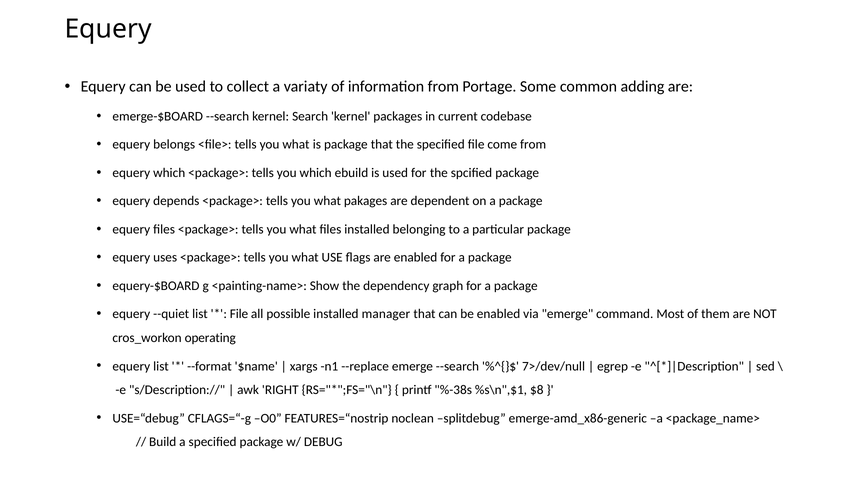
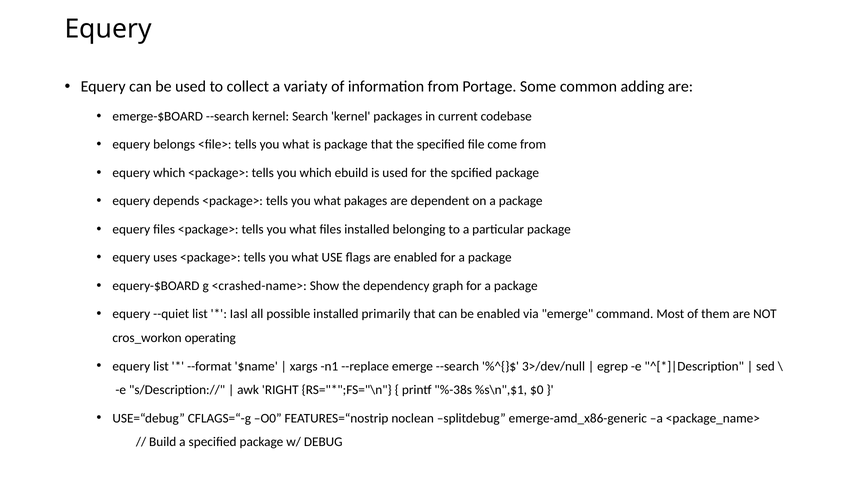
<painting-name>: <painting-name> -> <crashed-name>
File at (239, 314): File -> Iasl
manager: manager -> primarily
7>/dev/null: 7>/dev/null -> 3>/dev/null
$8: $8 -> $0
